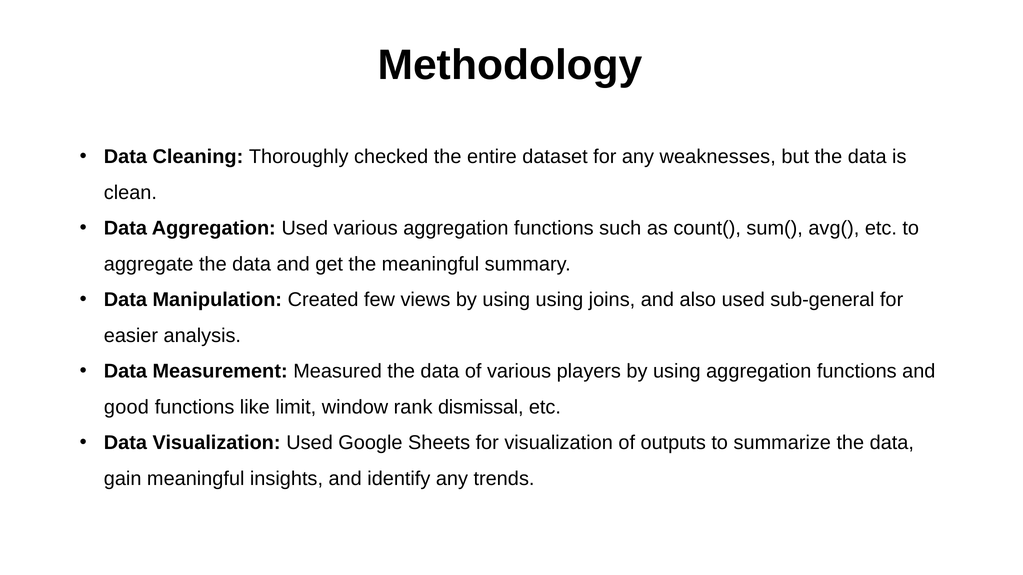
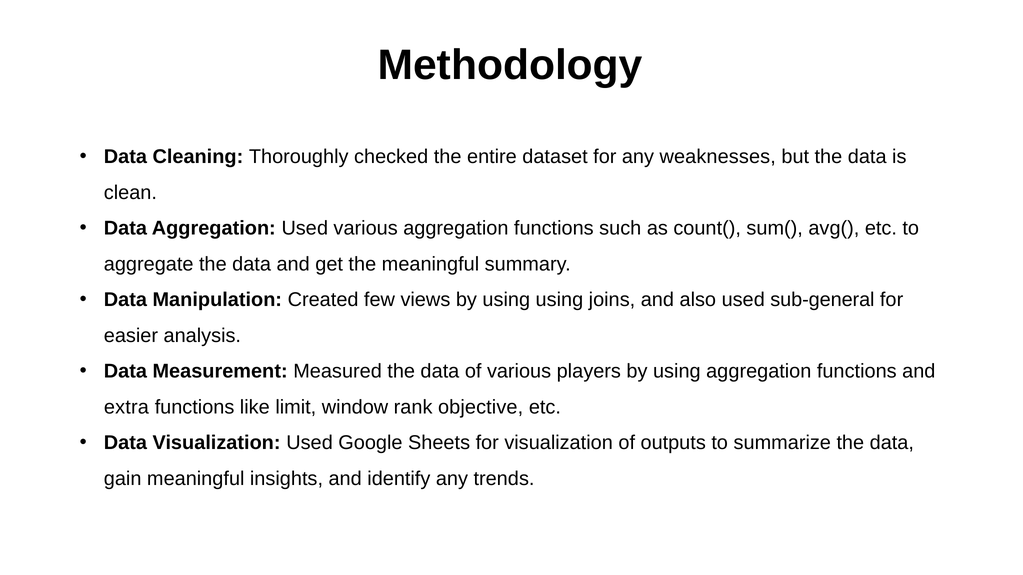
good: good -> extra
dismissal: dismissal -> objective
